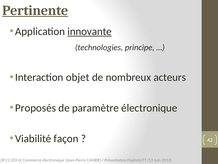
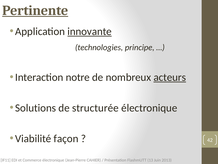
objet: objet -> notre
acteurs underline: none -> present
Proposés: Proposés -> Solutions
paramètre: paramètre -> structurée
